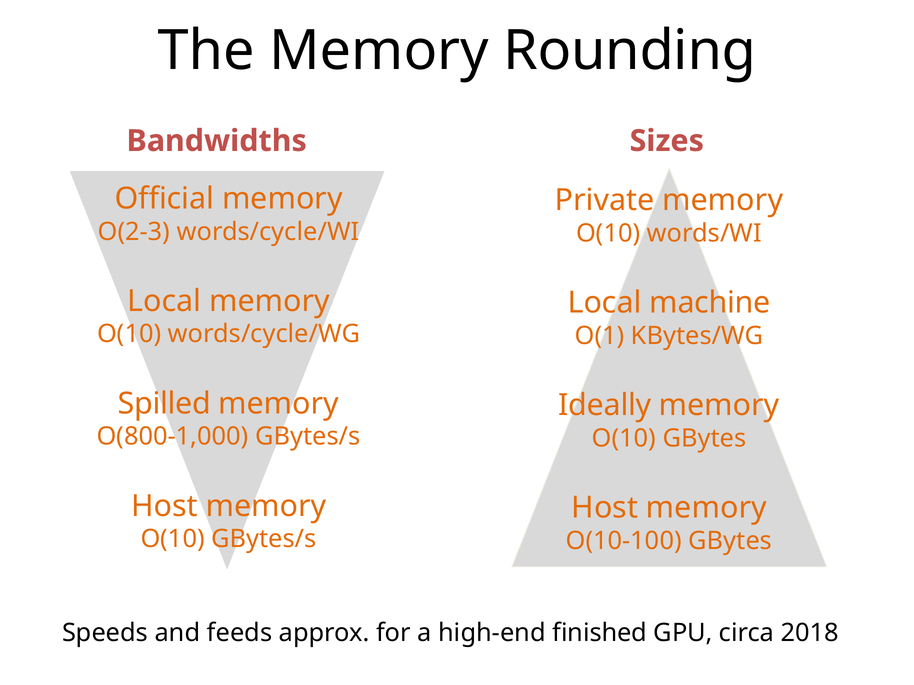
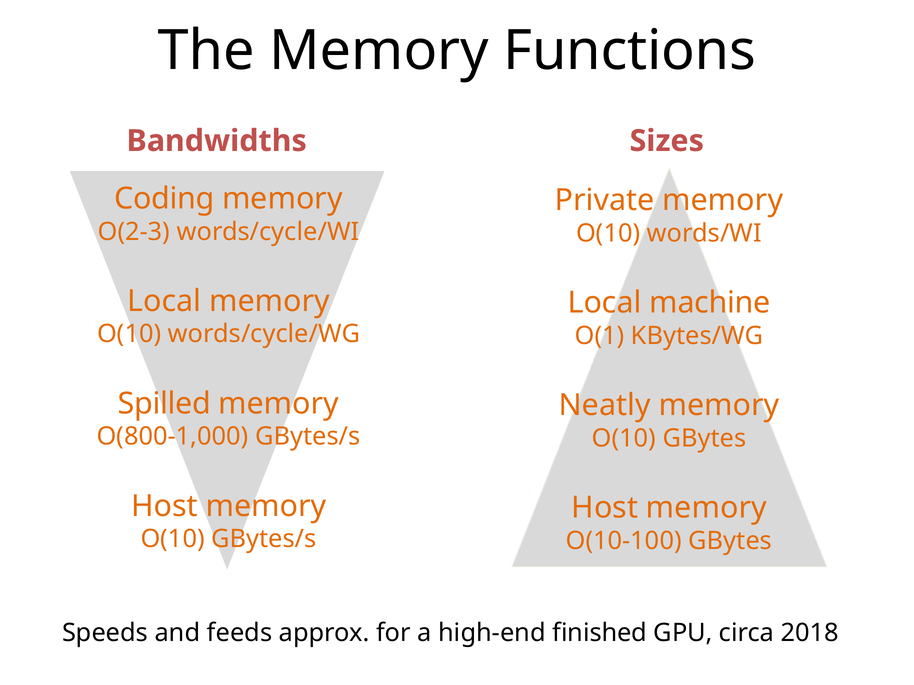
Rounding: Rounding -> Functions
Official: Official -> Coding
Ideally: Ideally -> Neatly
